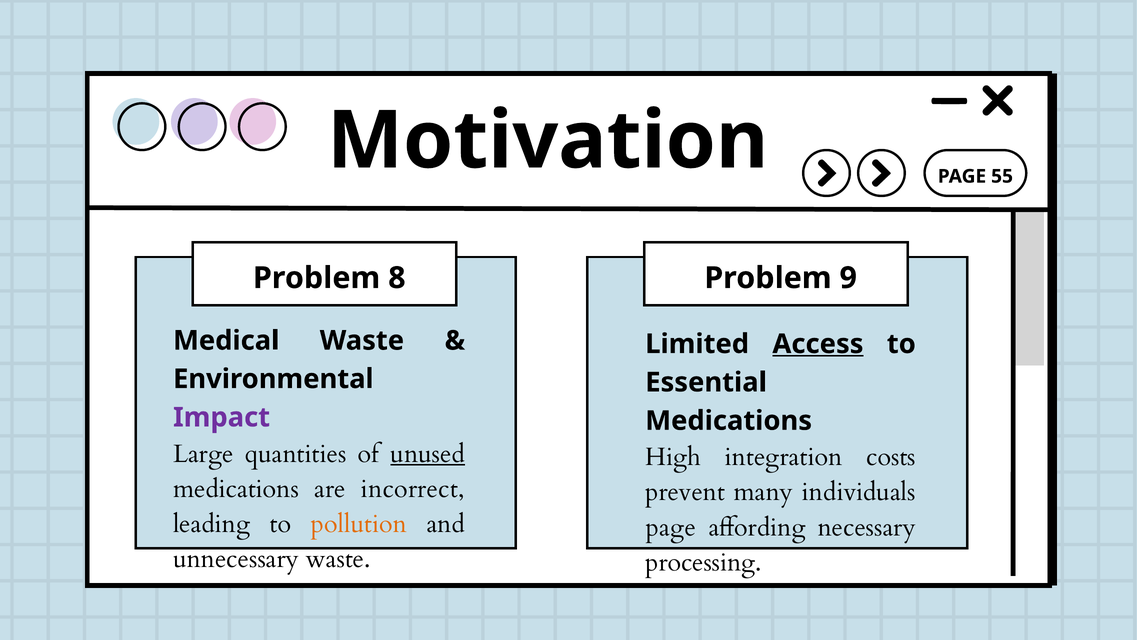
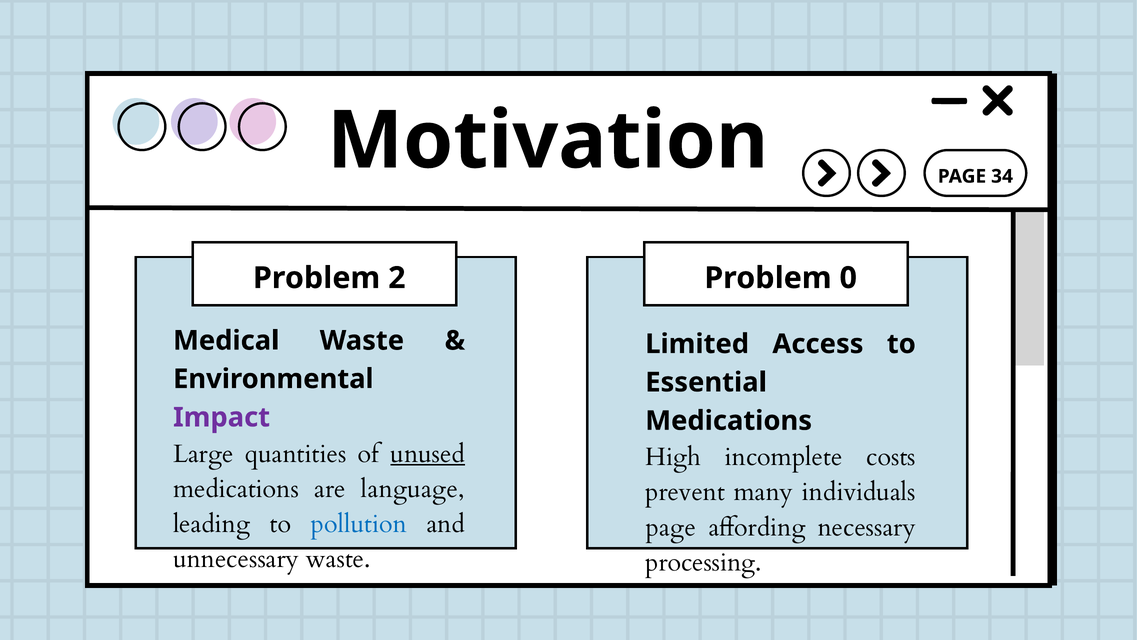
55: 55 -> 34
8: 8 -> 2
9: 9 -> 0
Access underline: present -> none
integration: integration -> incomplete
incorrect: incorrect -> language
pollution colour: orange -> blue
